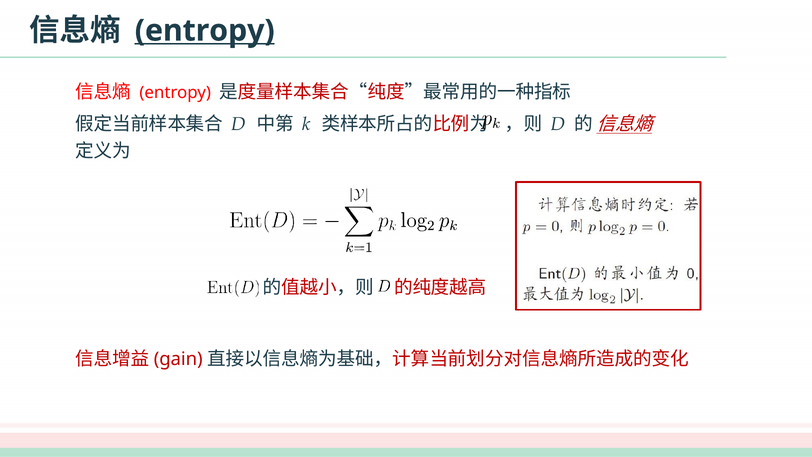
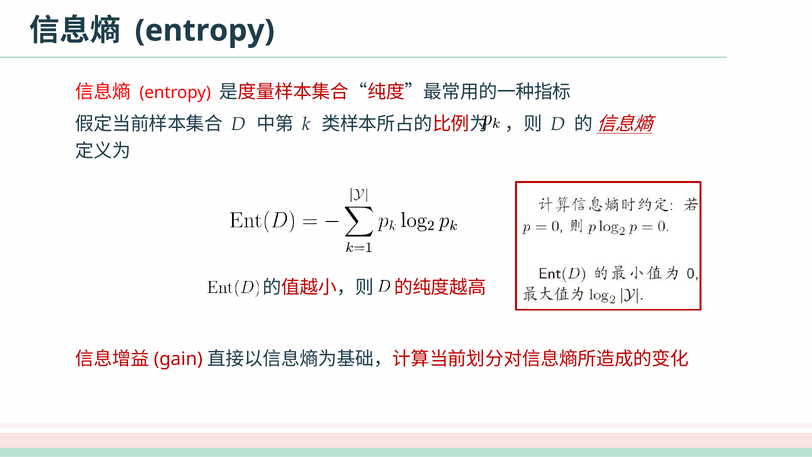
entropy at (205, 31) underline: present -> none
